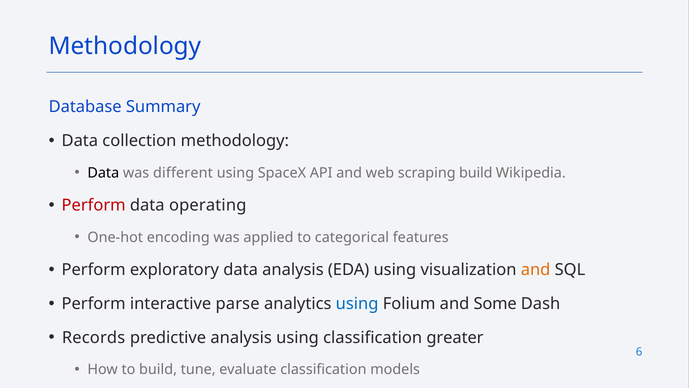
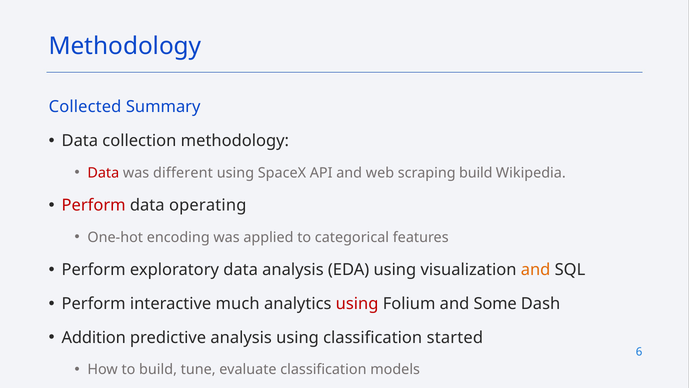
Database: Database -> Collected
Data at (103, 173) colour: black -> red
parse: parse -> much
using at (357, 304) colour: blue -> red
Records: Records -> Addition
greater: greater -> started
